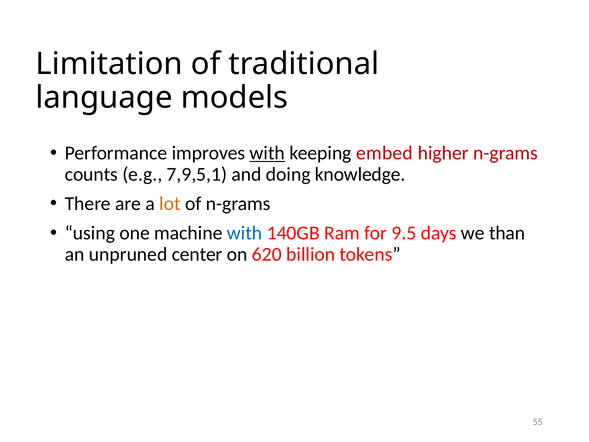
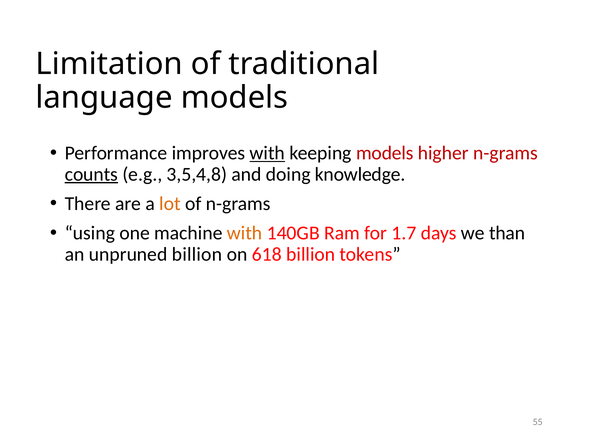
keeping embed: embed -> models
counts underline: none -> present
7,9,5,1: 7,9,5,1 -> 3,5,4,8
with at (245, 233) colour: blue -> orange
9.5: 9.5 -> 1.7
unpruned center: center -> billion
620: 620 -> 618
